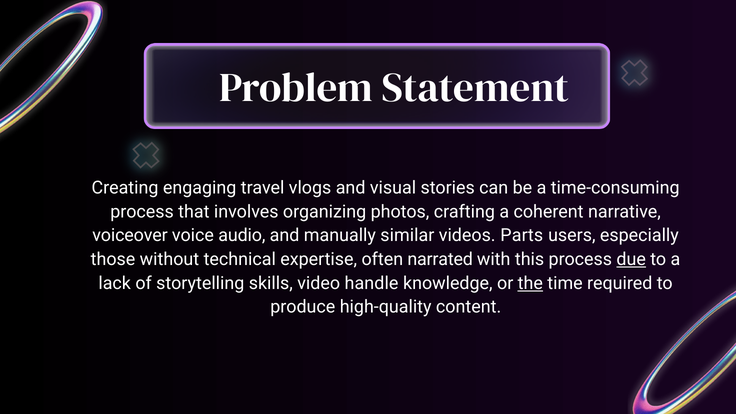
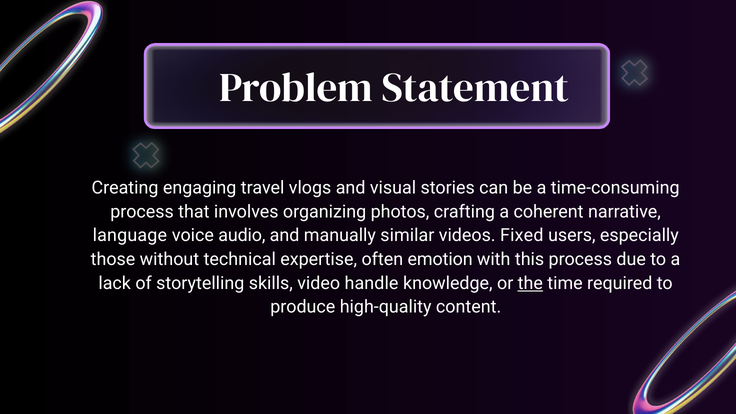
voiceover: voiceover -> language
Parts: Parts -> Fixed
narrated: narrated -> emotion
due underline: present -> none
